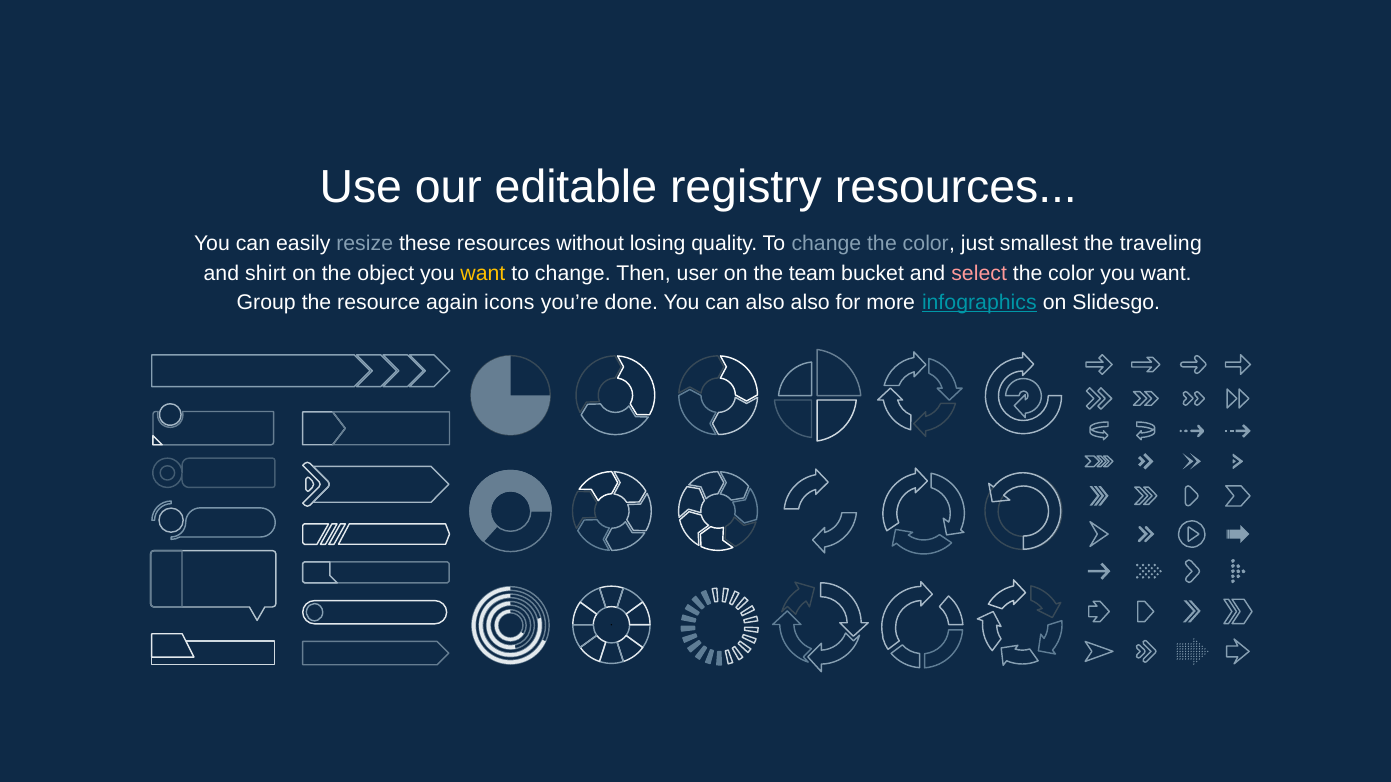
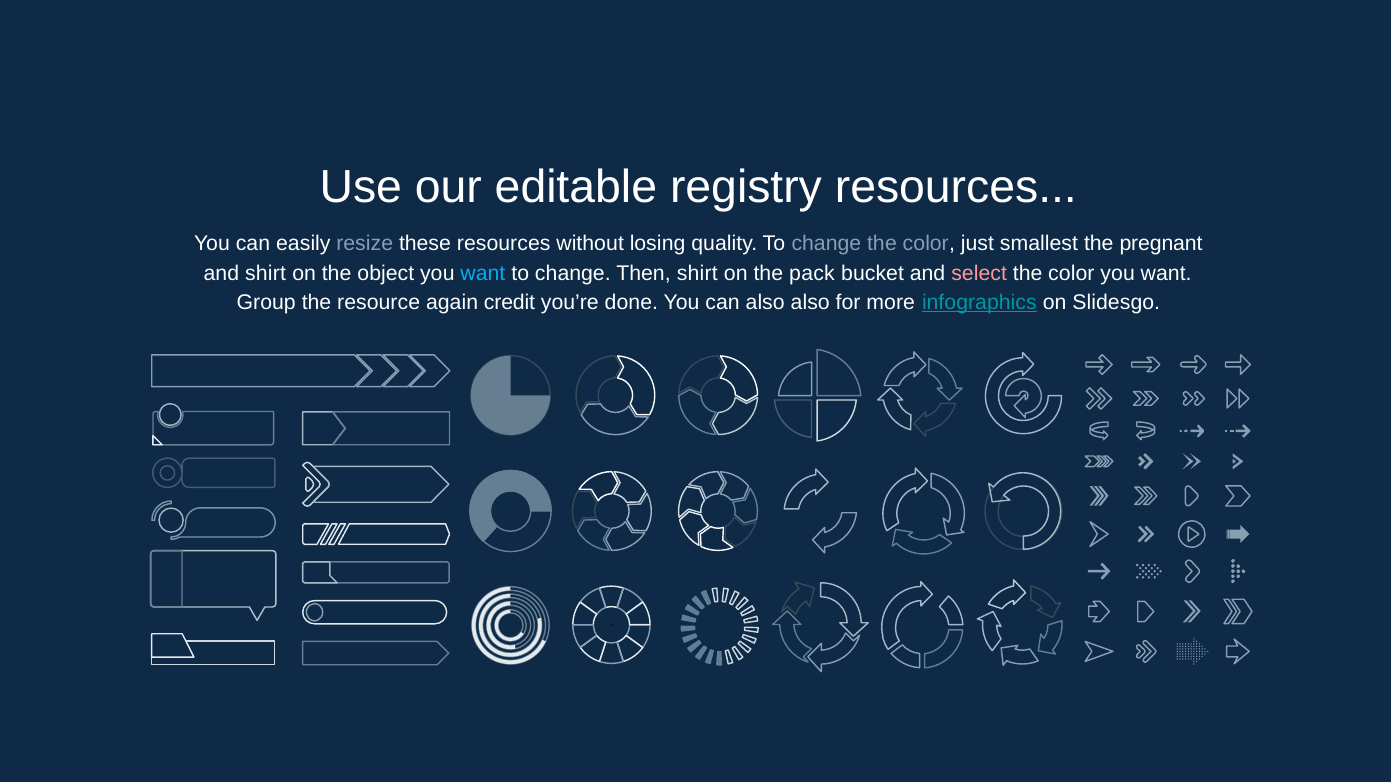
traveling: traveling -> pregnant
want at (483, 273) colour: yellow -> light blue
Then user: user -> shirt
team: team -> pack
icons: icons -> credit
